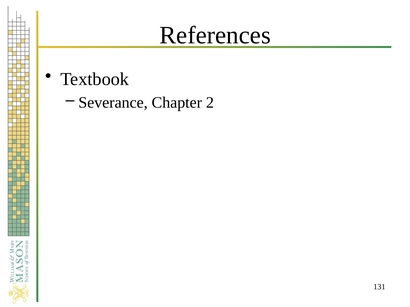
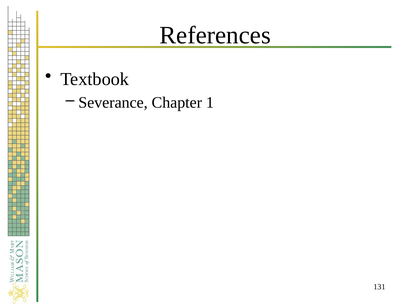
2: 2 -> 1
